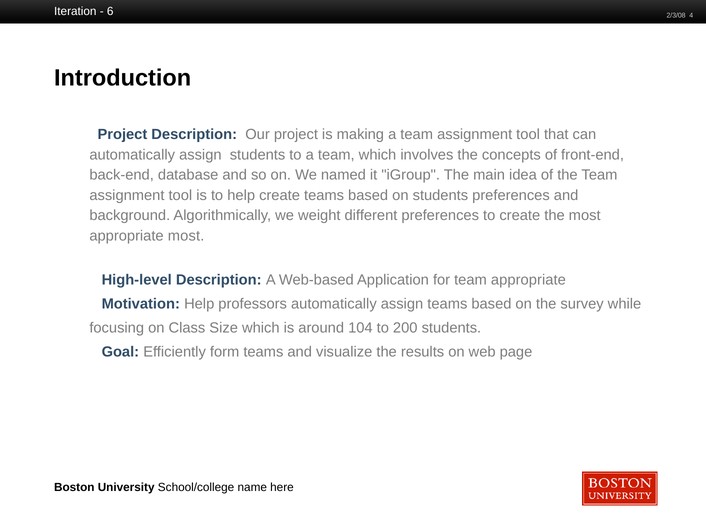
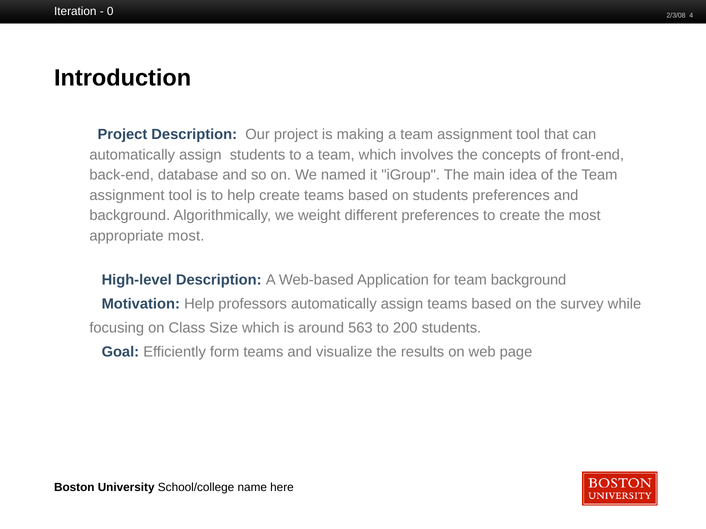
6: 6 -> 0
team appropriate: appropriate -> background
104: 104 -> 563
